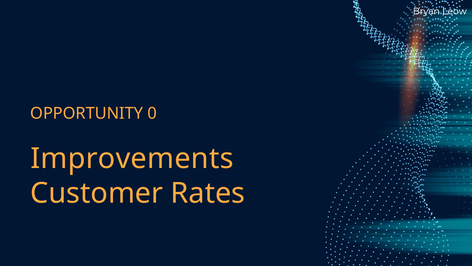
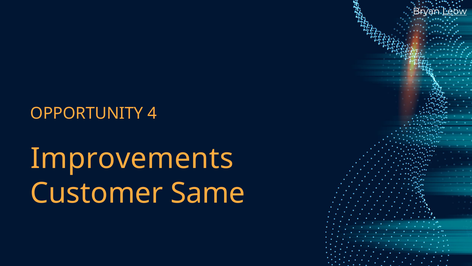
Leow underline: none -> present
0: 0 -> 4
Rates: Rates -> Same
